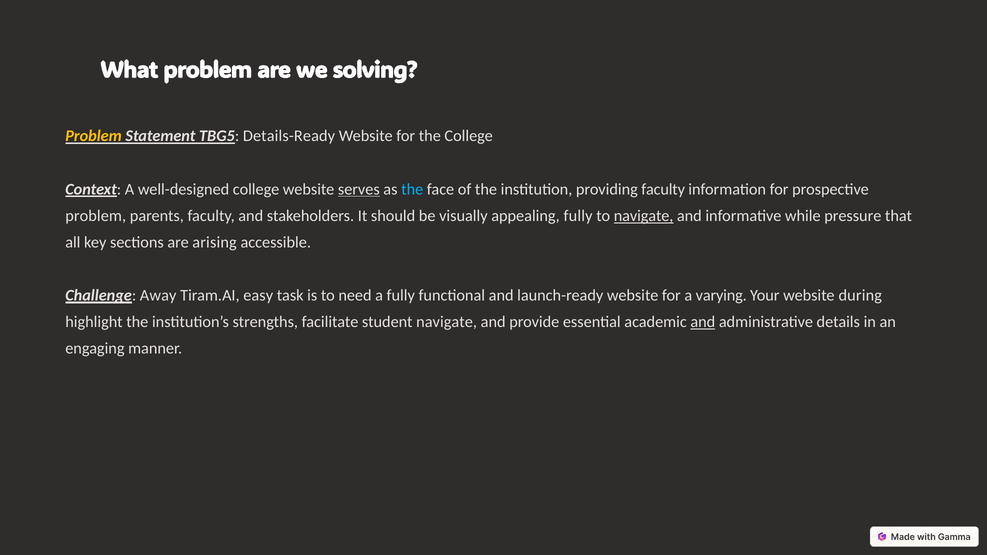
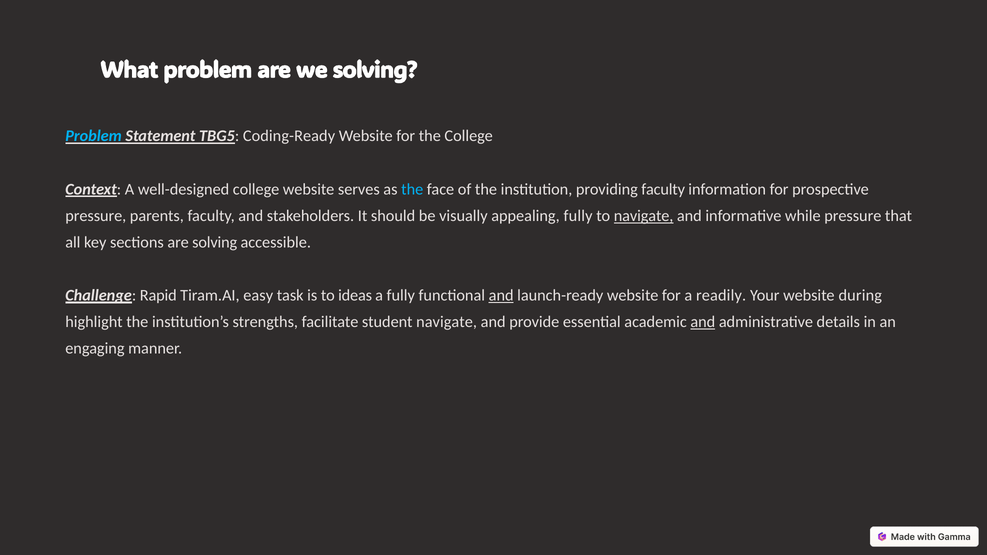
Problem at (94, 136) colour: yellow -> light blue
Details-Ready: Details-Ready -> Coding-Ready
serves underline: present -> none
problem at (96, 216): problem -> pressure
are arising: arising -> solving
Away: Away -> Rapid
need: need -> ideas
and at (501, 296) underline: none -> present
varying: varying -> readily
